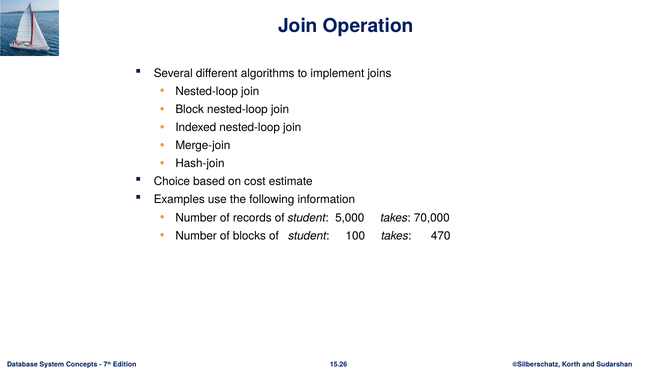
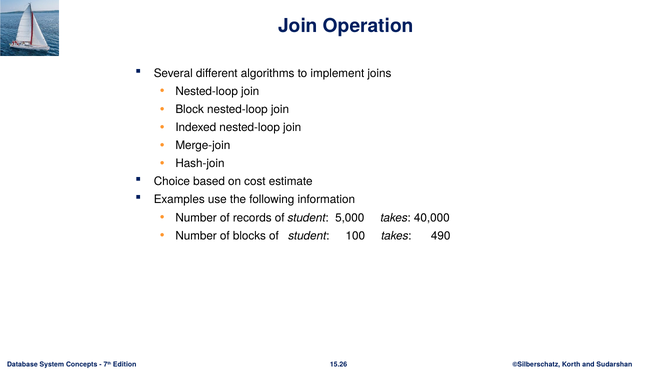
70,000: 70,000 -> 40,000
470: 470 -> 490
